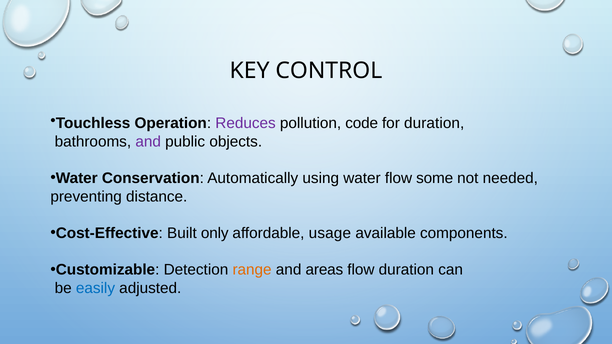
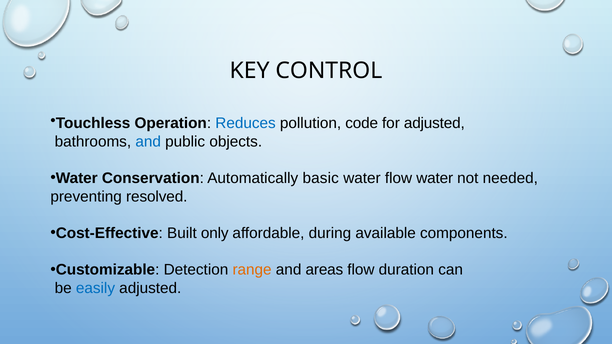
Reduces colour: purple -> blue
for duration: duration -> adjusted
and at (148, 142) colour: purple -> blue
using: using -> basic
flow some: some -> water
distance: distance -> resolved
usage: usage -> during
